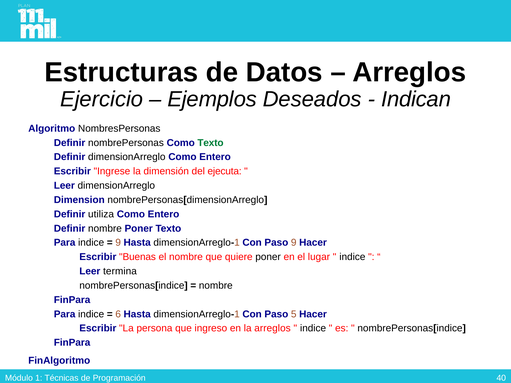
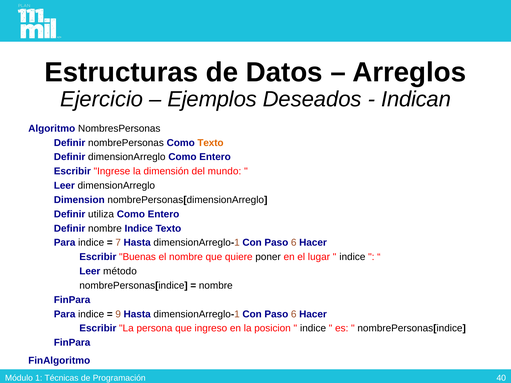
Texto at (210, 143) colour: green -> orange
ejecuta: ejecuta -> mundo
nombre Poner: Poner -> Indice
9 at (118, 243): 9 -> 7
9 at (294, 243): 9 -> 6
termina: termina -> método
6: 6 -> 9
5 at (294, 314): 5 -> 6
la arreglos: arreglos -> posicion
